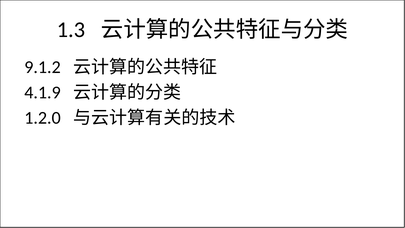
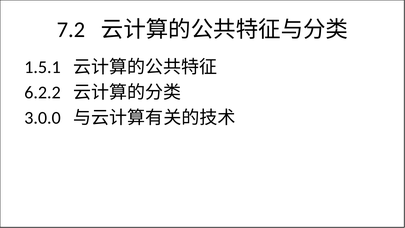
1.3: 1.3 -> 7.2
9.1.2: 9.1.2 -> 1.5.1
4.1.9: 4.1.9 -> 6.2.2
1.2.0: 1.2.0 -> 3.0.0
